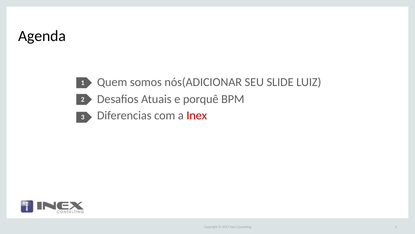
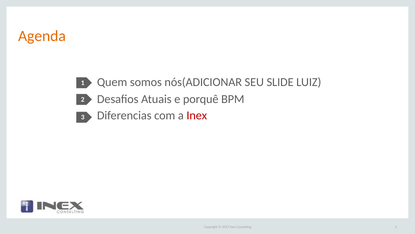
Agenda colour: black -> orange
